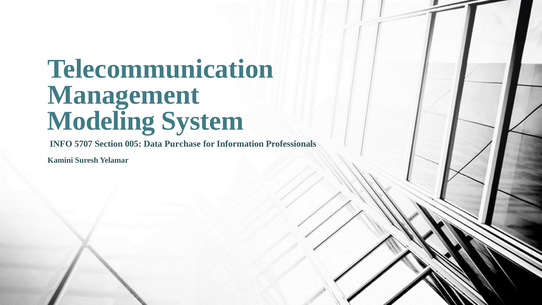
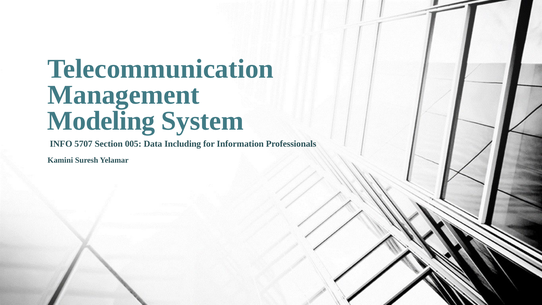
Purchase: Purchase -> Including
